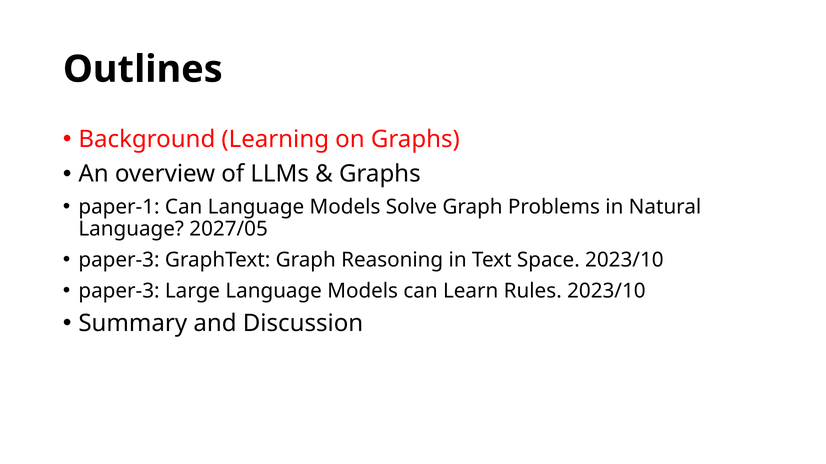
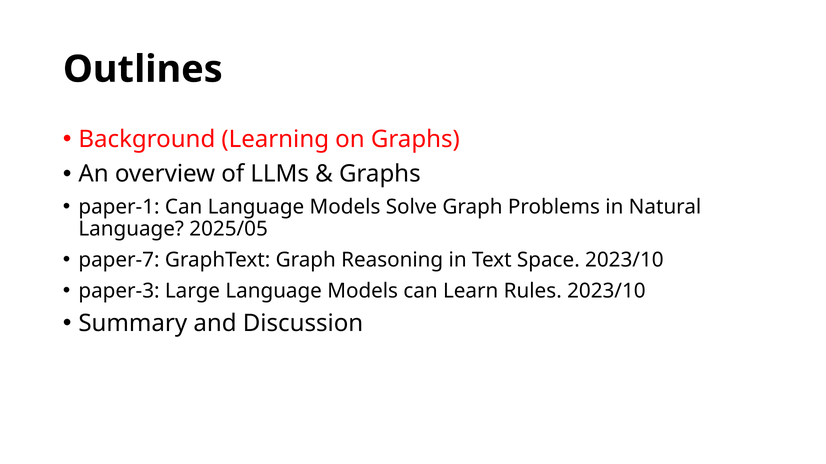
2027/05: 2027/05 -> 2025/05
paper-3 at (119, 260): paper-3 -> paper-7
